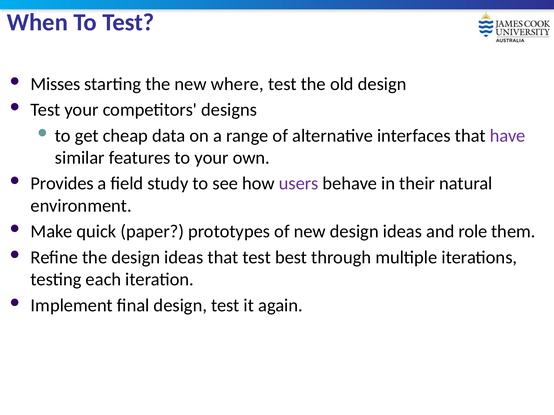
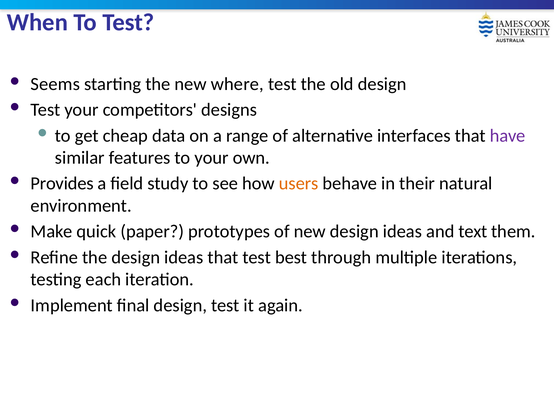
Misses: Misses -> Seems
users colour: purple -> orange
role: role -> text
